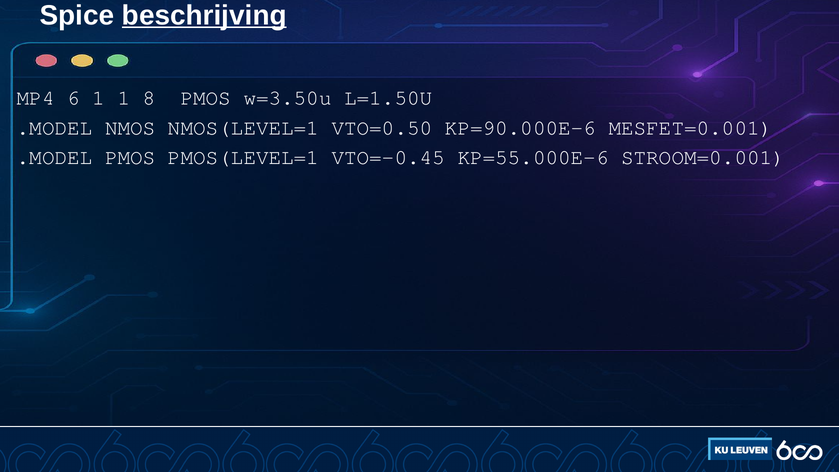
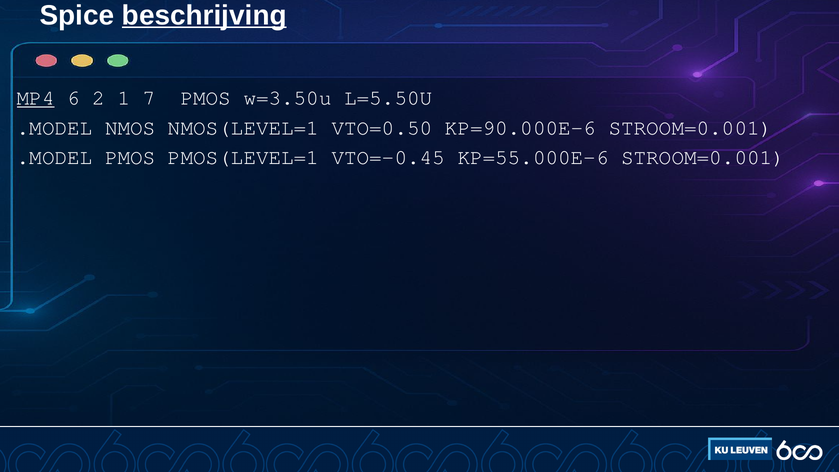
MP4 underline: none -> present
6 1: 1 -> 2
8: 8 -> 7
L=1.50U: L=1.50U -> L=5.50U
KP=90.000E-6 MESFET=0.001: MESFET=0.001 -> STROOM=0.001
